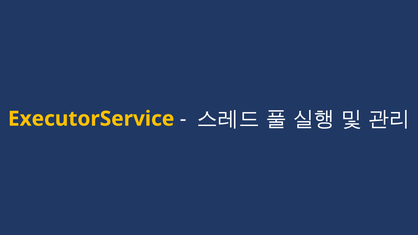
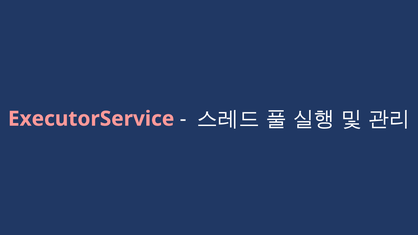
ExecutorService colour: yellow -> pink
